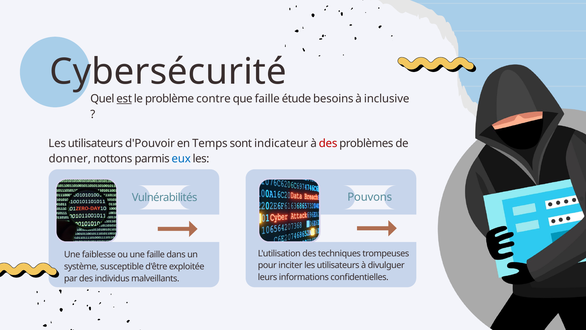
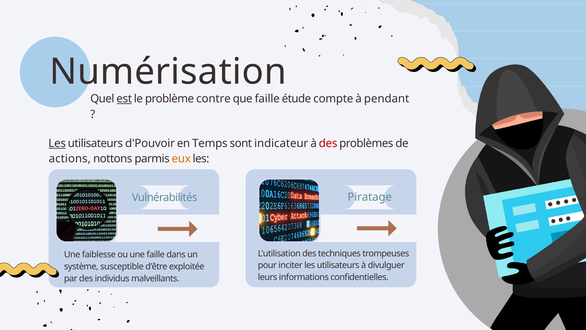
Cybersécurité: Cybersécurité -> Numérisation
besoins: besoins -> compte
inclusive: inclusive -> pendant
Les at (57, 143) underline: none -> present
donner: donner -> actions
eux colour: blue -> orange
Pouvons: Pouvons -> Piratage
